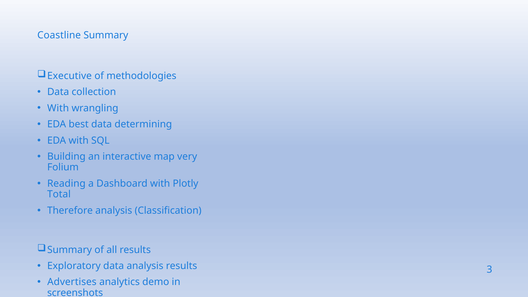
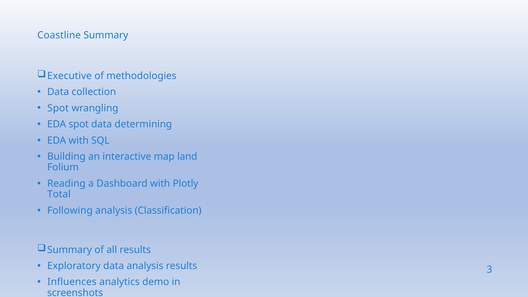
With at (58, 108): With -> Spot
EDA best: best -> spot
very: very -> land
Therefore: Therefore -> Following
Advertises: Advertises -> Influences
